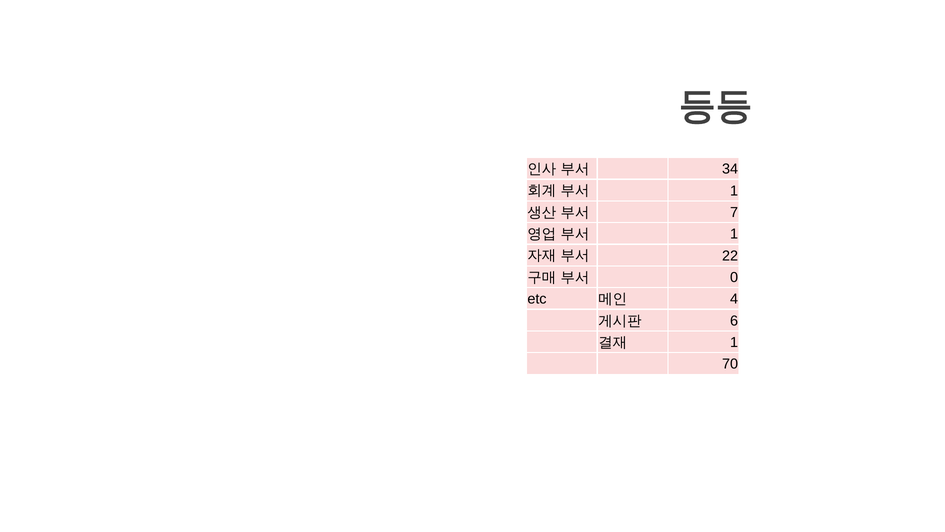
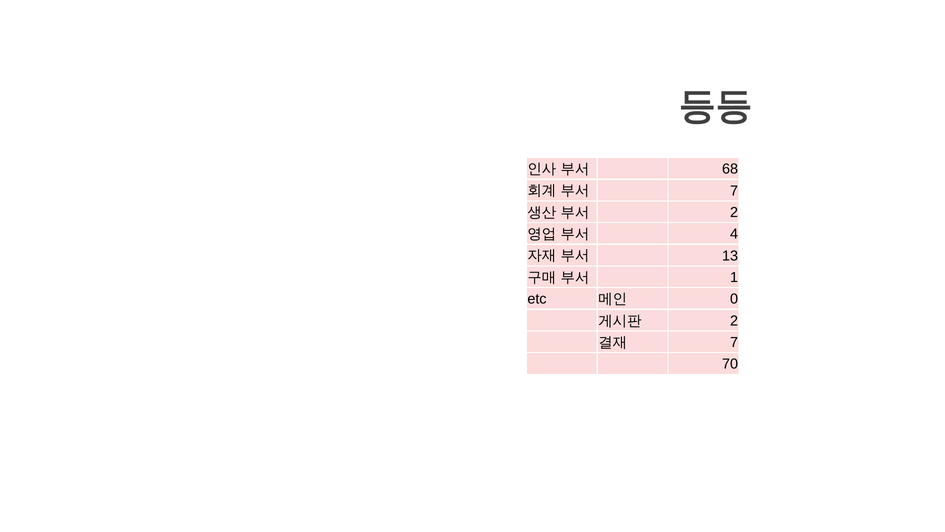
34: 34 -> 68
1 at (734, 191): 1 -> 7
7 at (734, 212): 7 -> 2
1 at (734, 234): 1 -> 4
22: 22 -> 13
0: 0 -> 1
4: 4 -> 0
6 at (734, 321): 6 -> 2
1 at (734, 342): 1 -> 7
